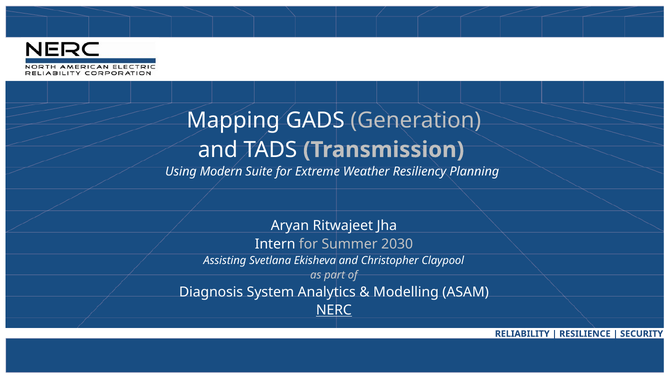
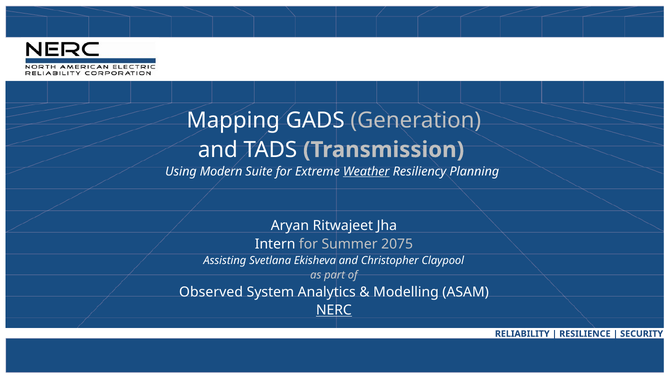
Weather underline: none -> present
2030: 2030 -> 2075
Diagnosis: Diagnosis -> Observed
